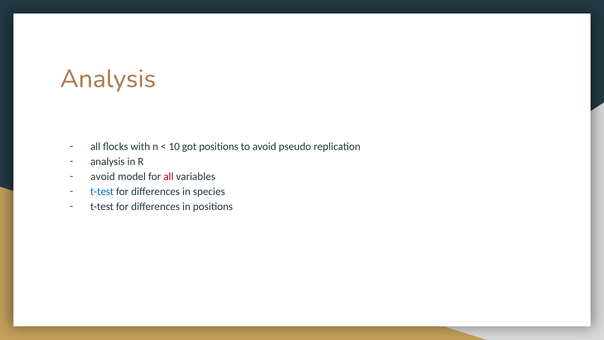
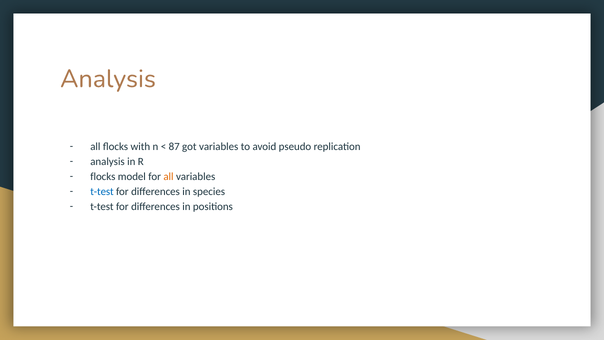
10: 10 -> 87
got positions: positions -> variables
avoid at (103, 177): avoid -> flocks
all at (168, 177) colour: red -> orange
